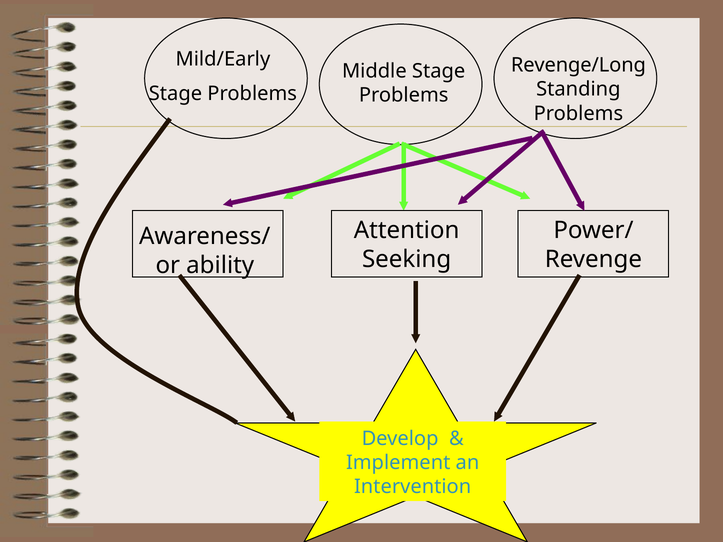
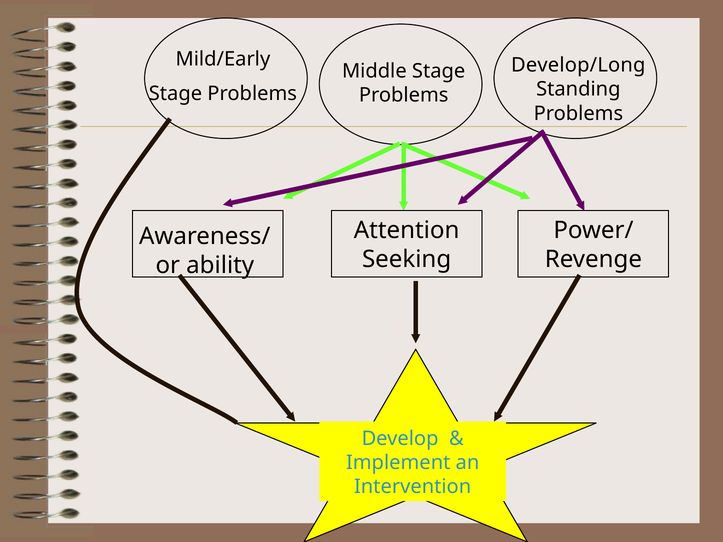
Revenge/Long: Revenge/Long -> Develop/Long
